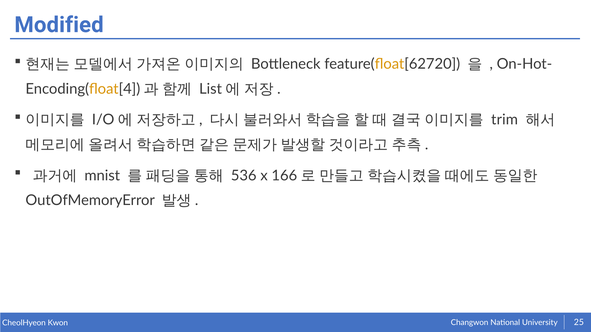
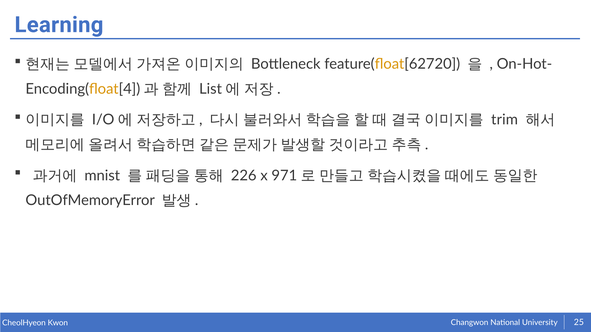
Modified: Modified -> Learning
536: 536 -> 226
166: 166 -> 971
